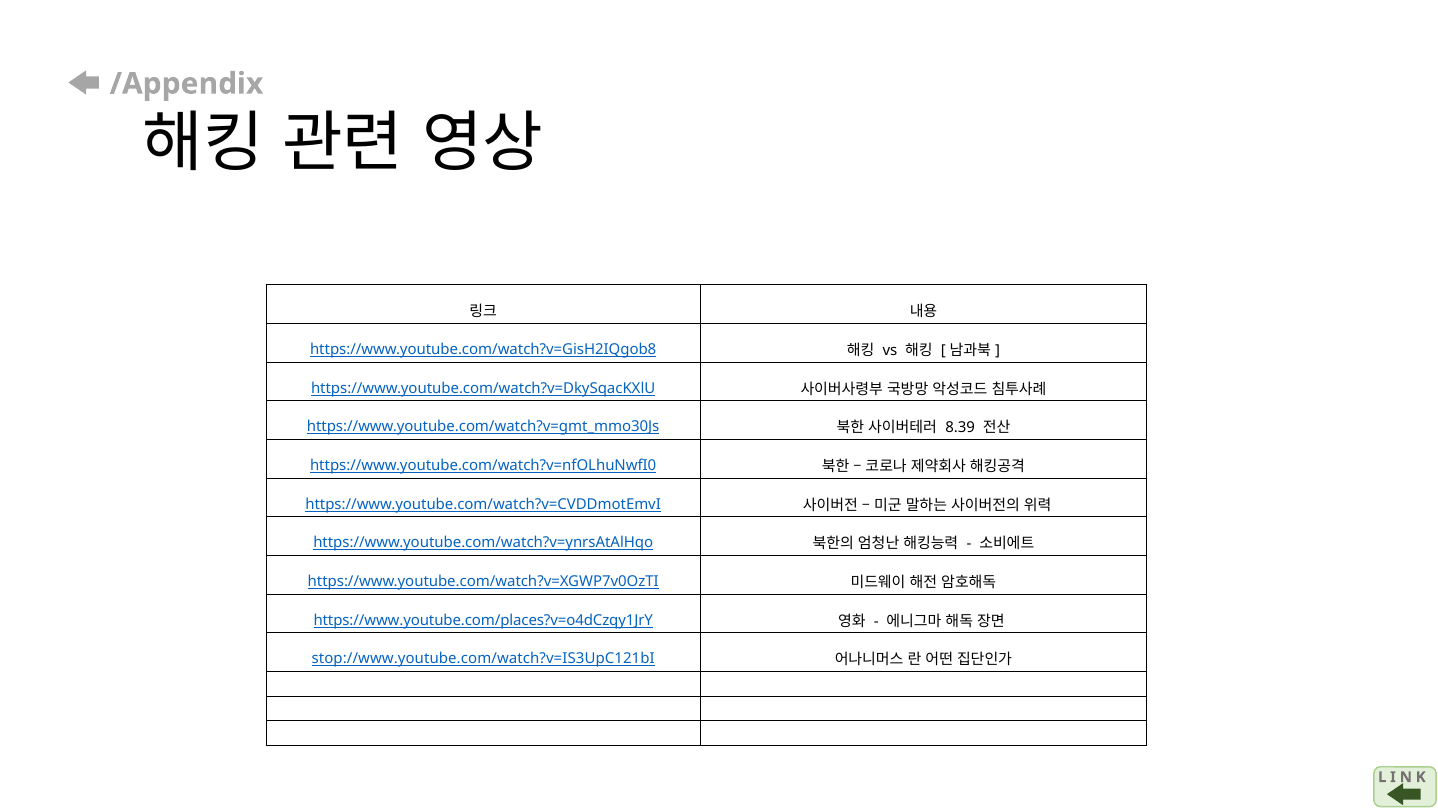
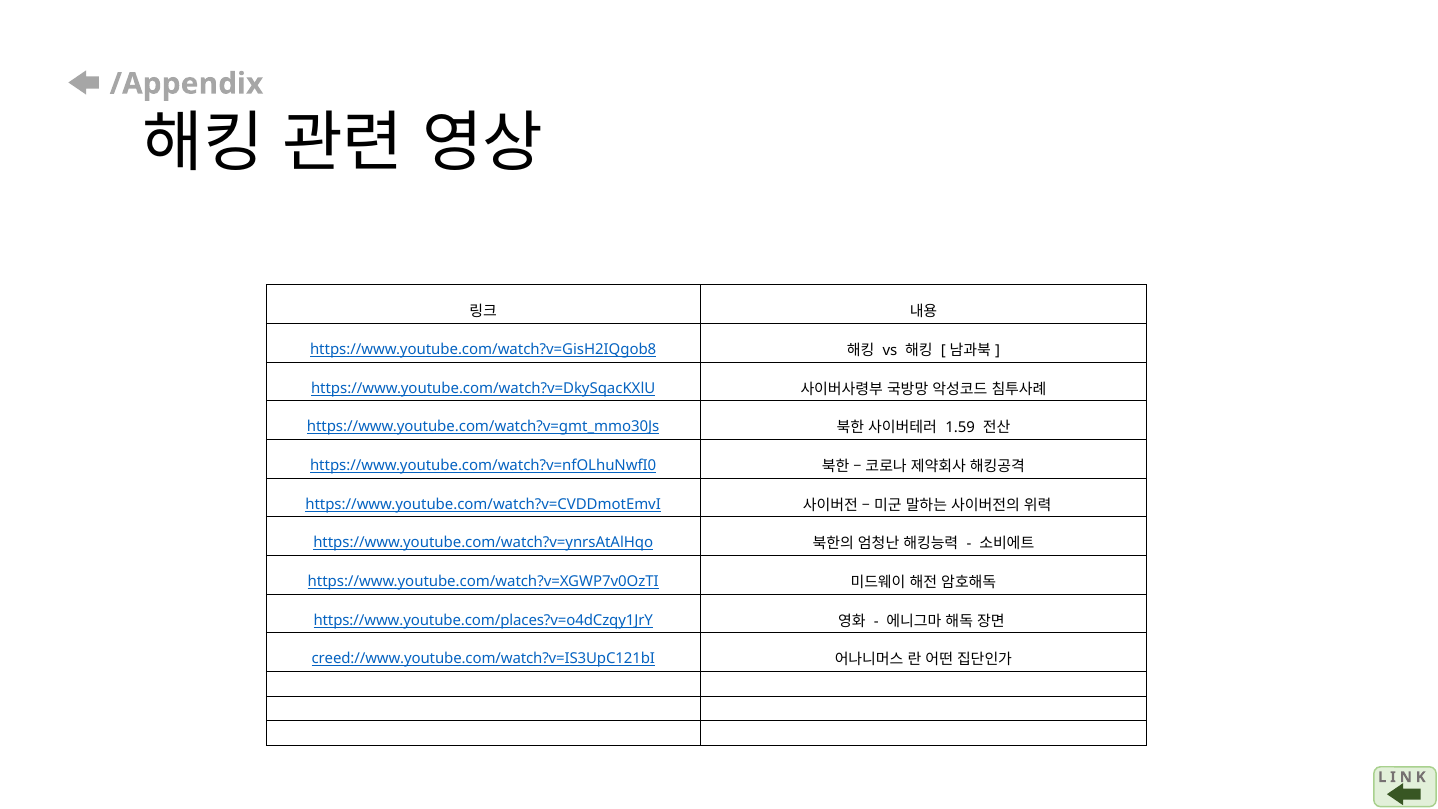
8.39: 8.39 -> 1.59
stop://www.youtube.com/watch?v=IS3UpC121bI: stop://www.youtube.com/watch?v=IS3UpC121bI -> creed://www.youtube.com/watch?v=IS3UpC121bI
